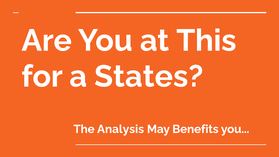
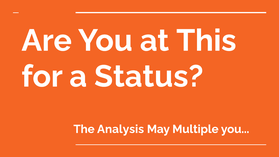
States: States -> Status
Benefits: Benefits -> Multiple
